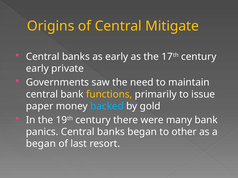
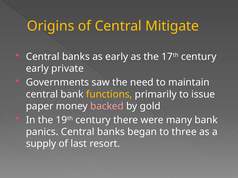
backed colour: light blue -> pink
other: other -> three
began at (41, 144): began -> supply
